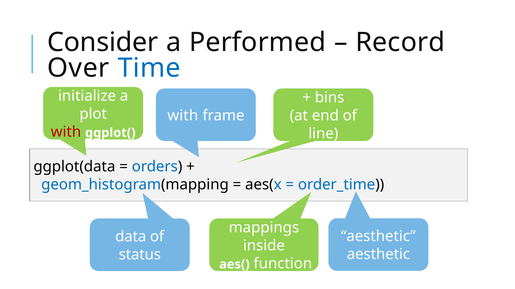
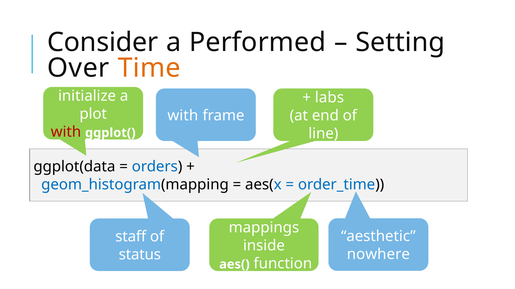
Record: Record -> Setting
Time colour: blue -> orange
bins: bins -> labs
data: data -> staff
aesthetic at (378, 255): aesthetic -> nowhere
